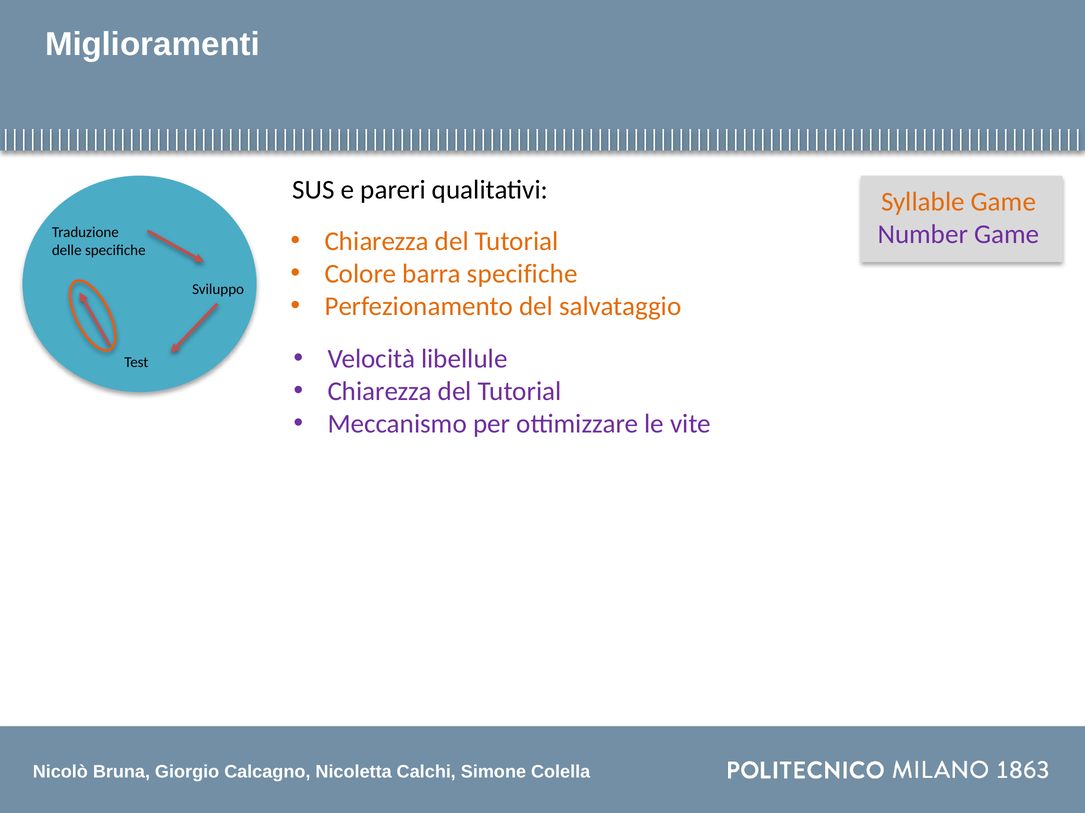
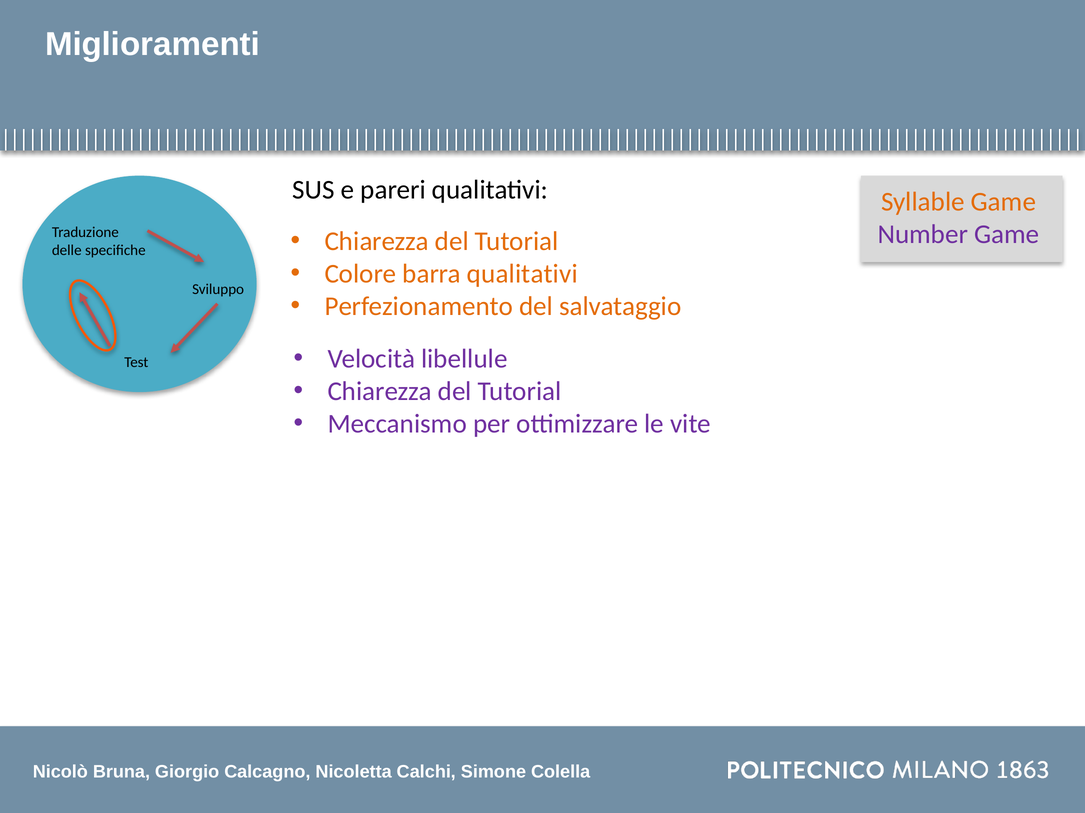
barra specifiche: specifiche -> qualitativi
